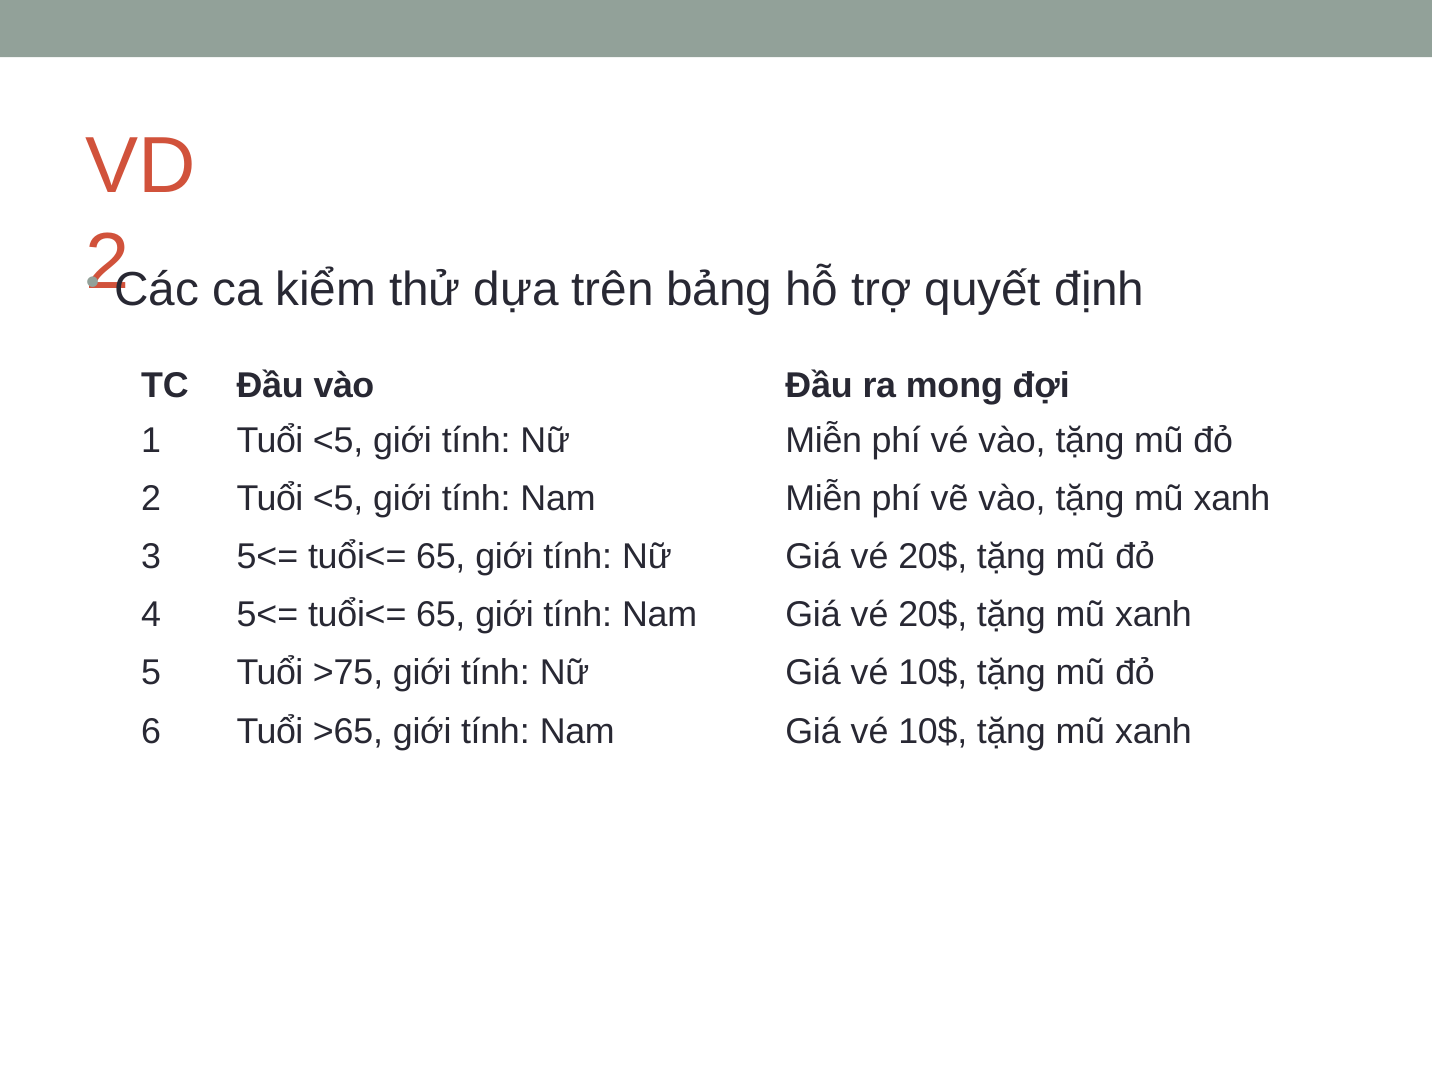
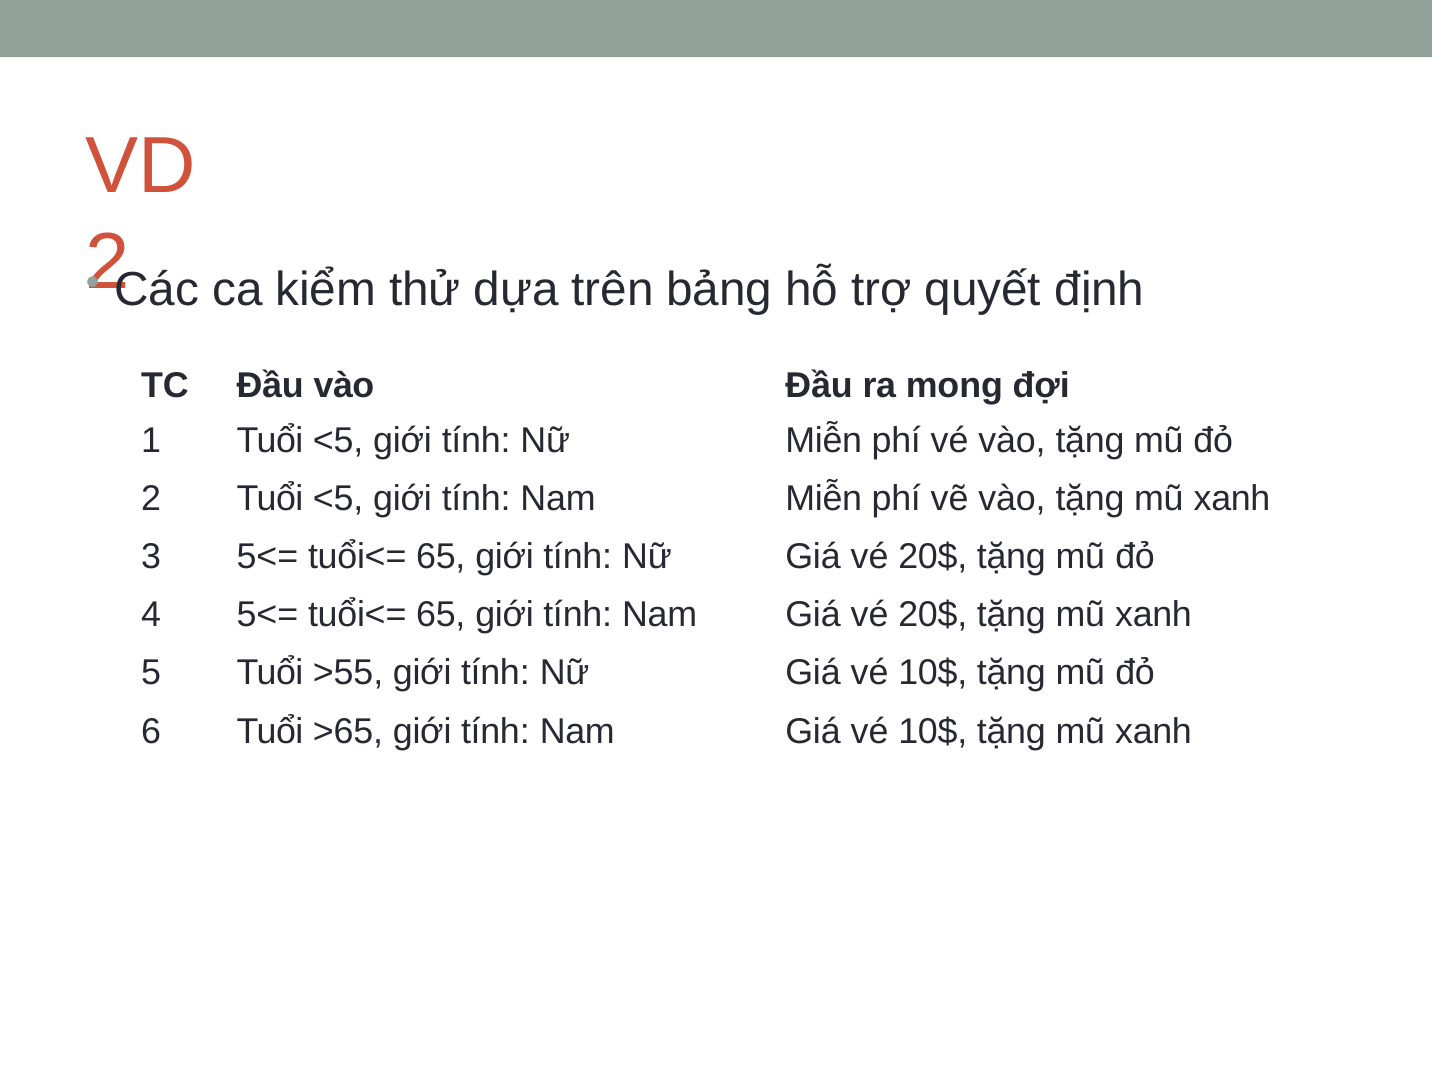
>75: >75 -> >55
